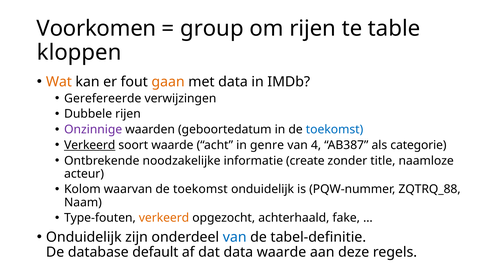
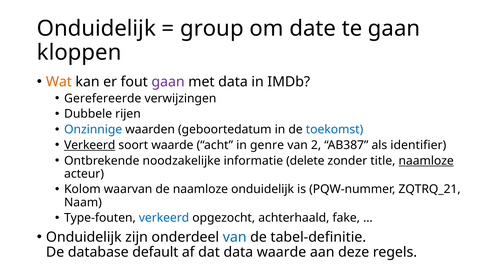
Voorkomen at (96, 29): Voorkomen -> Onduidelijk
om rijen: rijen -> date
te table: table -> gaan
gaan at (168, 82) colour: orange -> purple
Onzinnige colour: purple -> blue
4: 4 -> 2
categorie: categorie -> identifier
create: create -> delete
naamloze at (426, 161) underline: none -> present
waarvan de toekomst: toekomst -> naamloze
ZQTRQ_88: ZQTRQ_88 -> ZQTRQ_21
verkeerd at (164, 218) colour: orange -> blue
